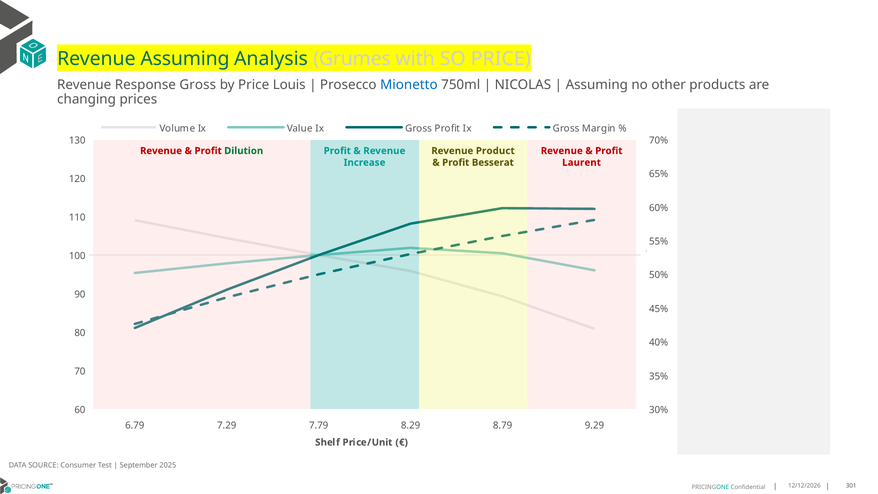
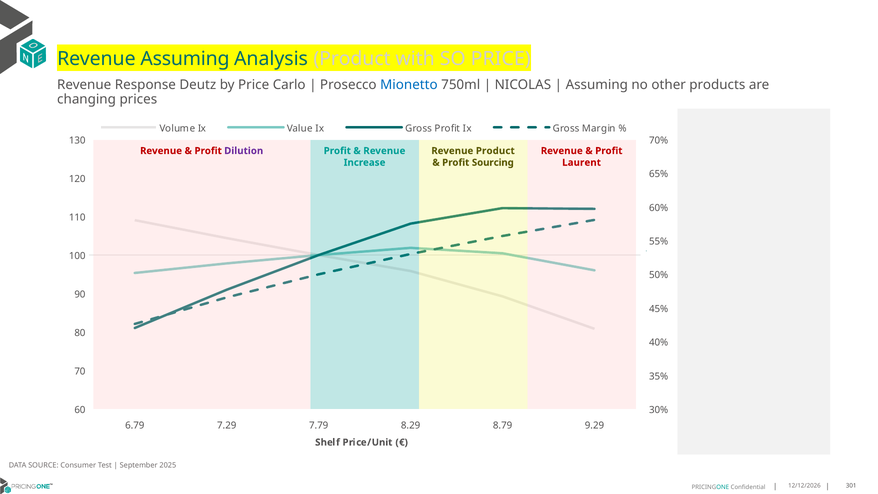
Analysis Grumes: Grumes -> Product
Response Gross: Gross -> Deutz
Louis: Louis -> Carlo
Dilution colour: green -> purple
Besserat: Besserat -> Sourcing
